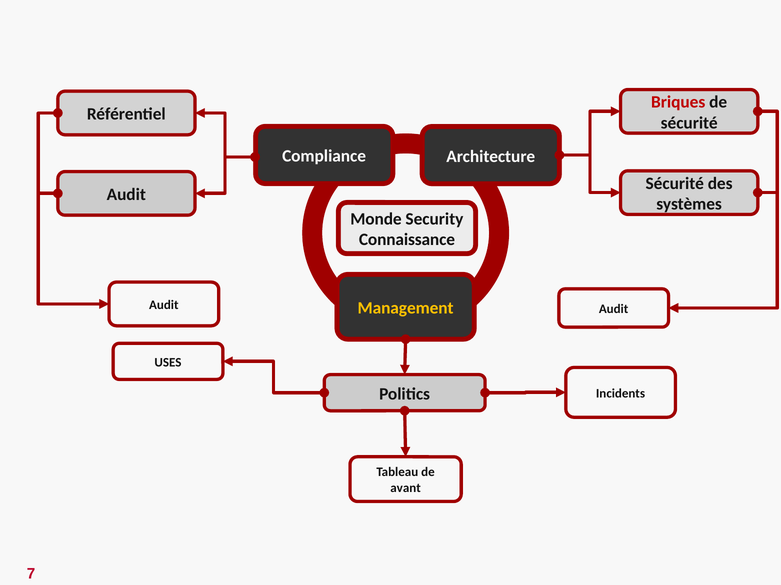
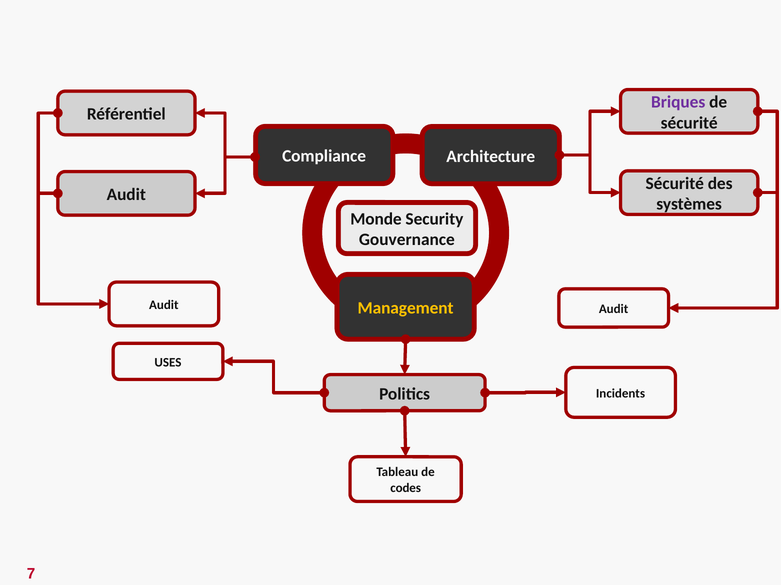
Briques colour: red -> purple
Connaissance: Connaissance -> Gouvernance
avant: avant -> codes
